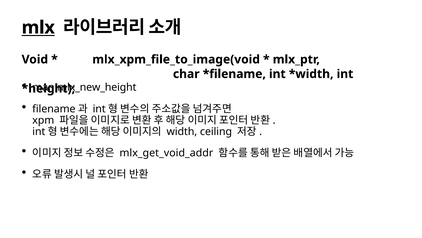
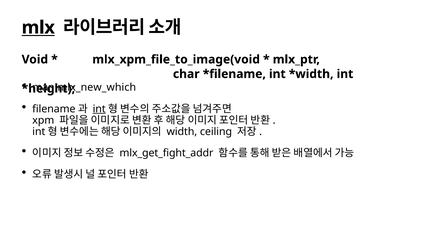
mlx_new_height: mlx_new_height -> mlx_new_which
int at (99, 109) underline: none -> present
mlx_get_void_addr: mlx_get_void_addr -> mlx_get_fight_addr
